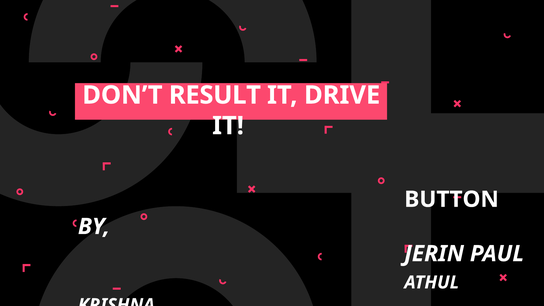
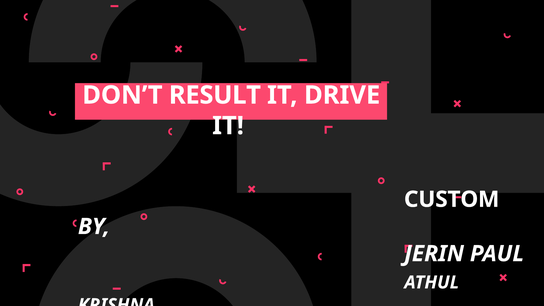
BUTTON: BUTTON -> CUSTOM
